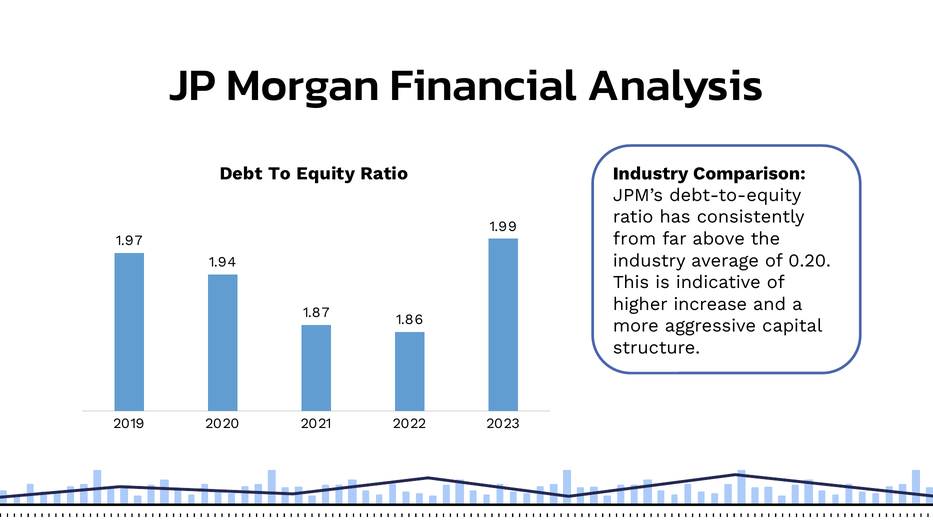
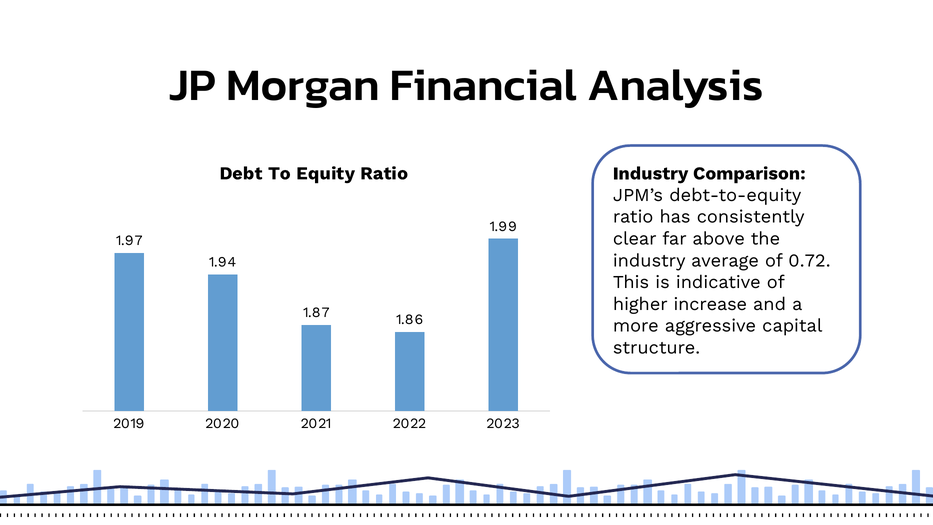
from: from -> clear
0.20: 0.20 -> 0.72
